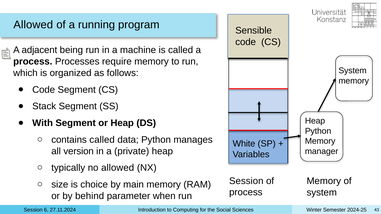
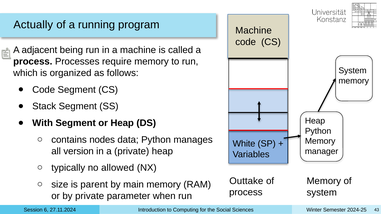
Allowed at (33, 25): Allowed -> Actually
Sensible at (254, 31): Sensible -> Machine
contains called: called -> nodes
Session at (246, 181): Session -> Outtake
choice: choice -> parent
by behind: behind -> private
